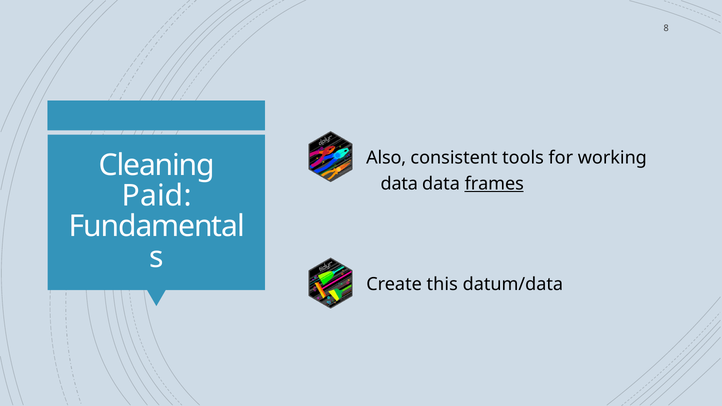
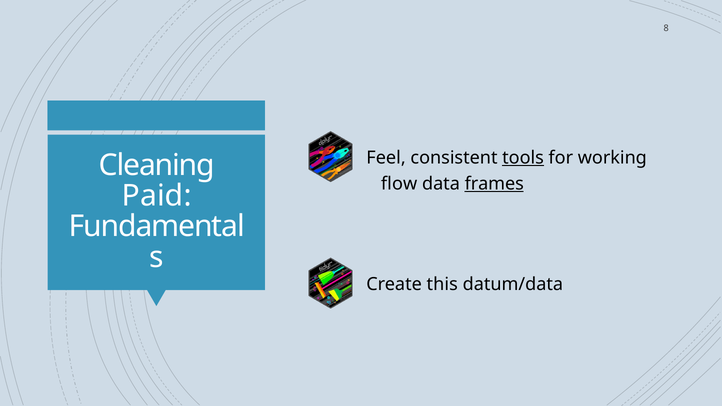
Also: Also -> Feel
tools underline: none -> present
data at (399, 184): data -> flow
